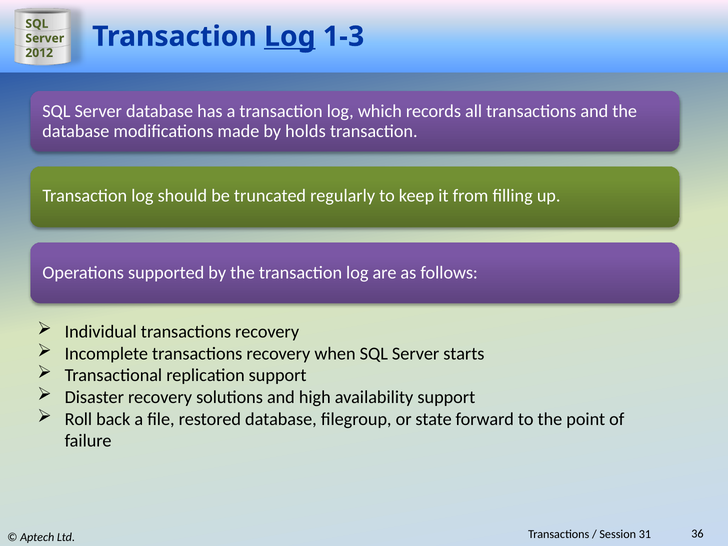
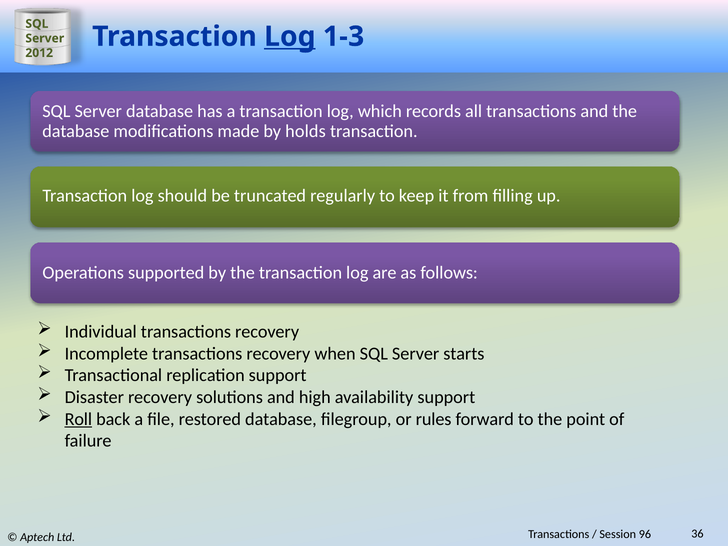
Roll underline: none -> present
state: state -> rules
31: 31 -> 96
